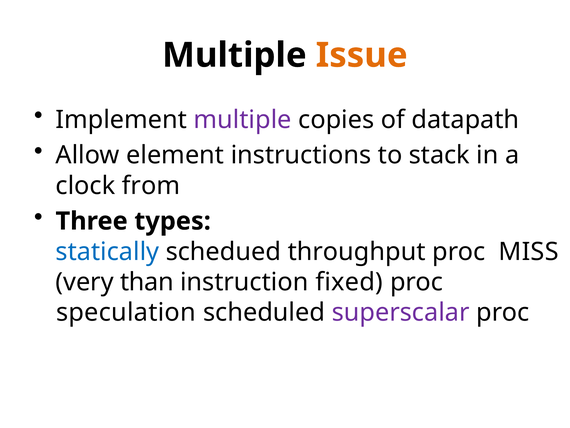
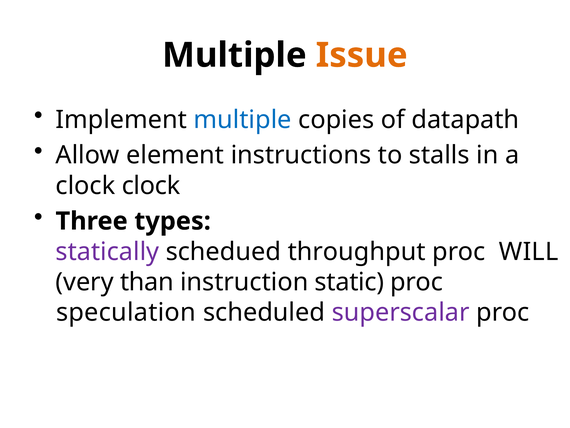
multiple colour: purple -> blue
stack: stack -> stalls
clock from: from -> clock
statically colour: blue -> purple
MISS: MISS -> WILL
fixed: fixed -> static
